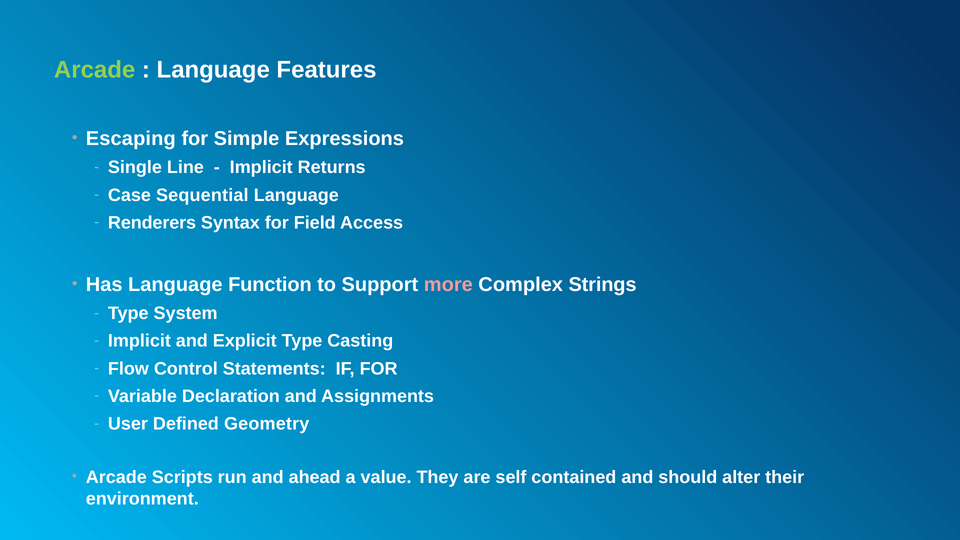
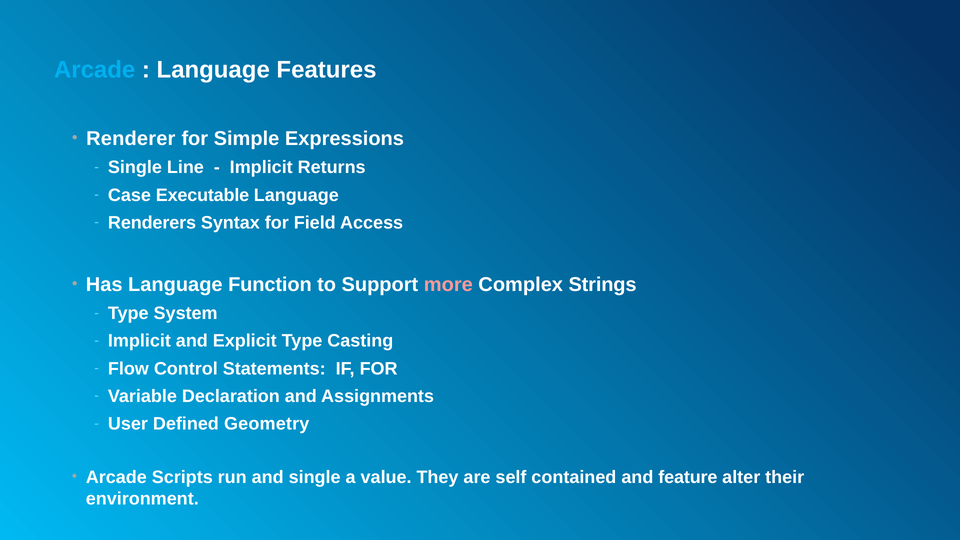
Arcade at (95, 70) colour: light green -> light blue
Escaping: Escaping -> Renderer
Sequential: Sequential -> Executable
and ahead: ahead -> single
should: should -> feature
